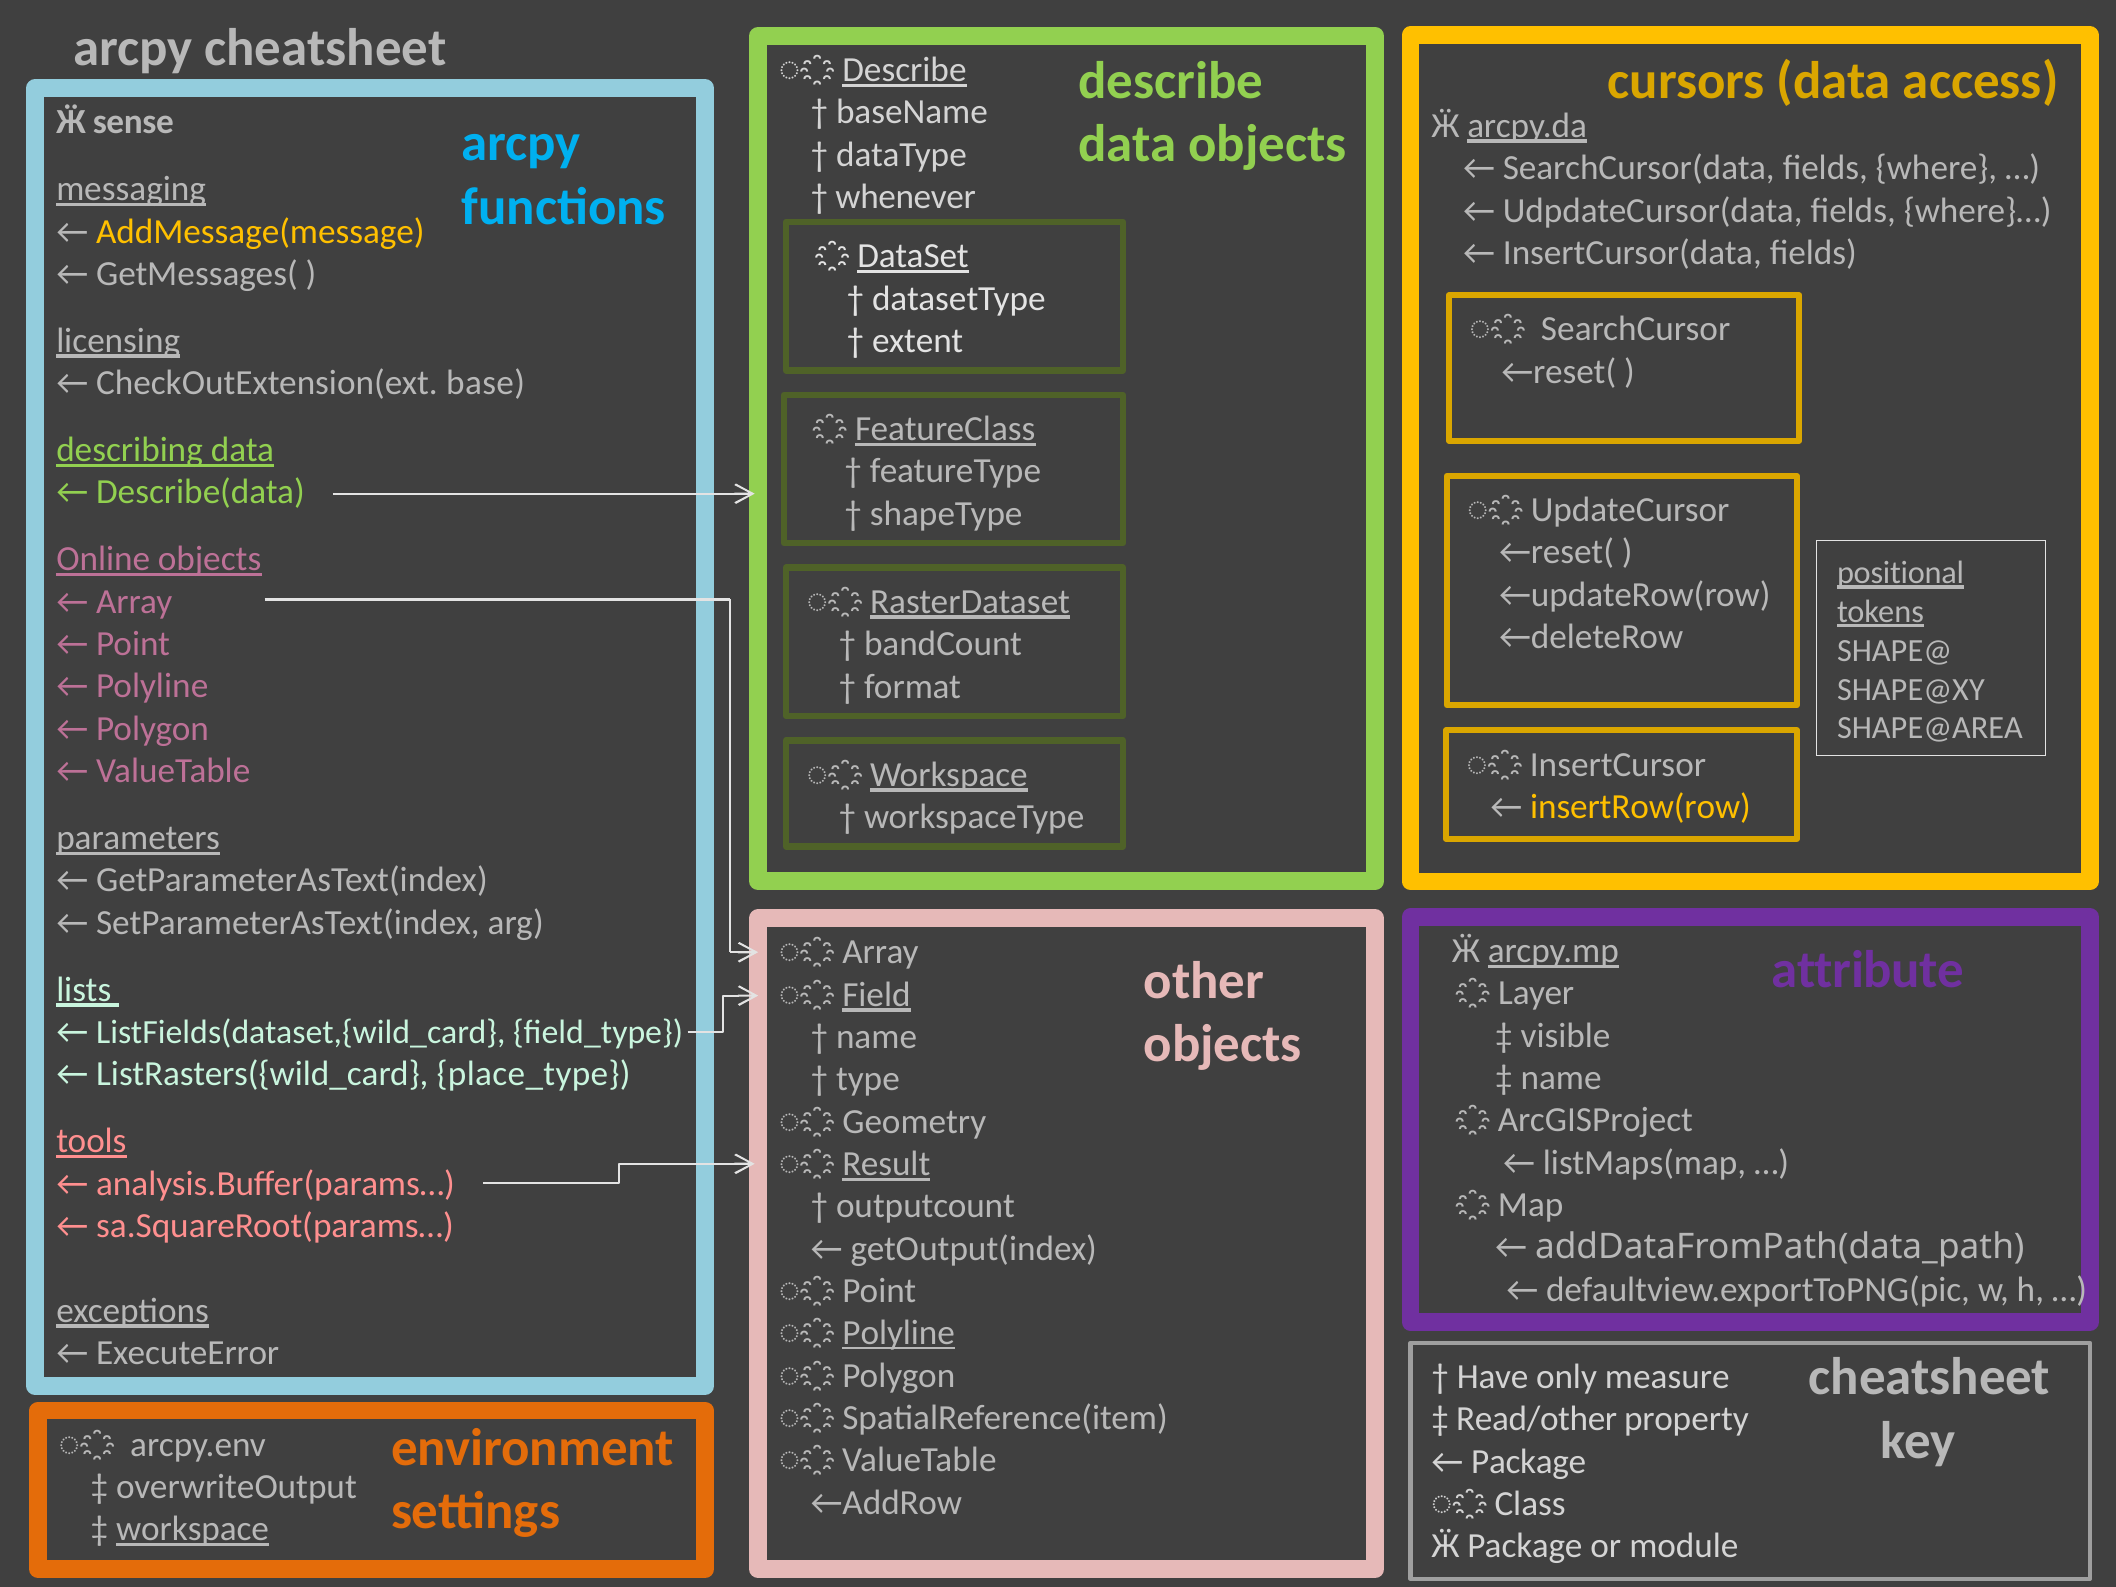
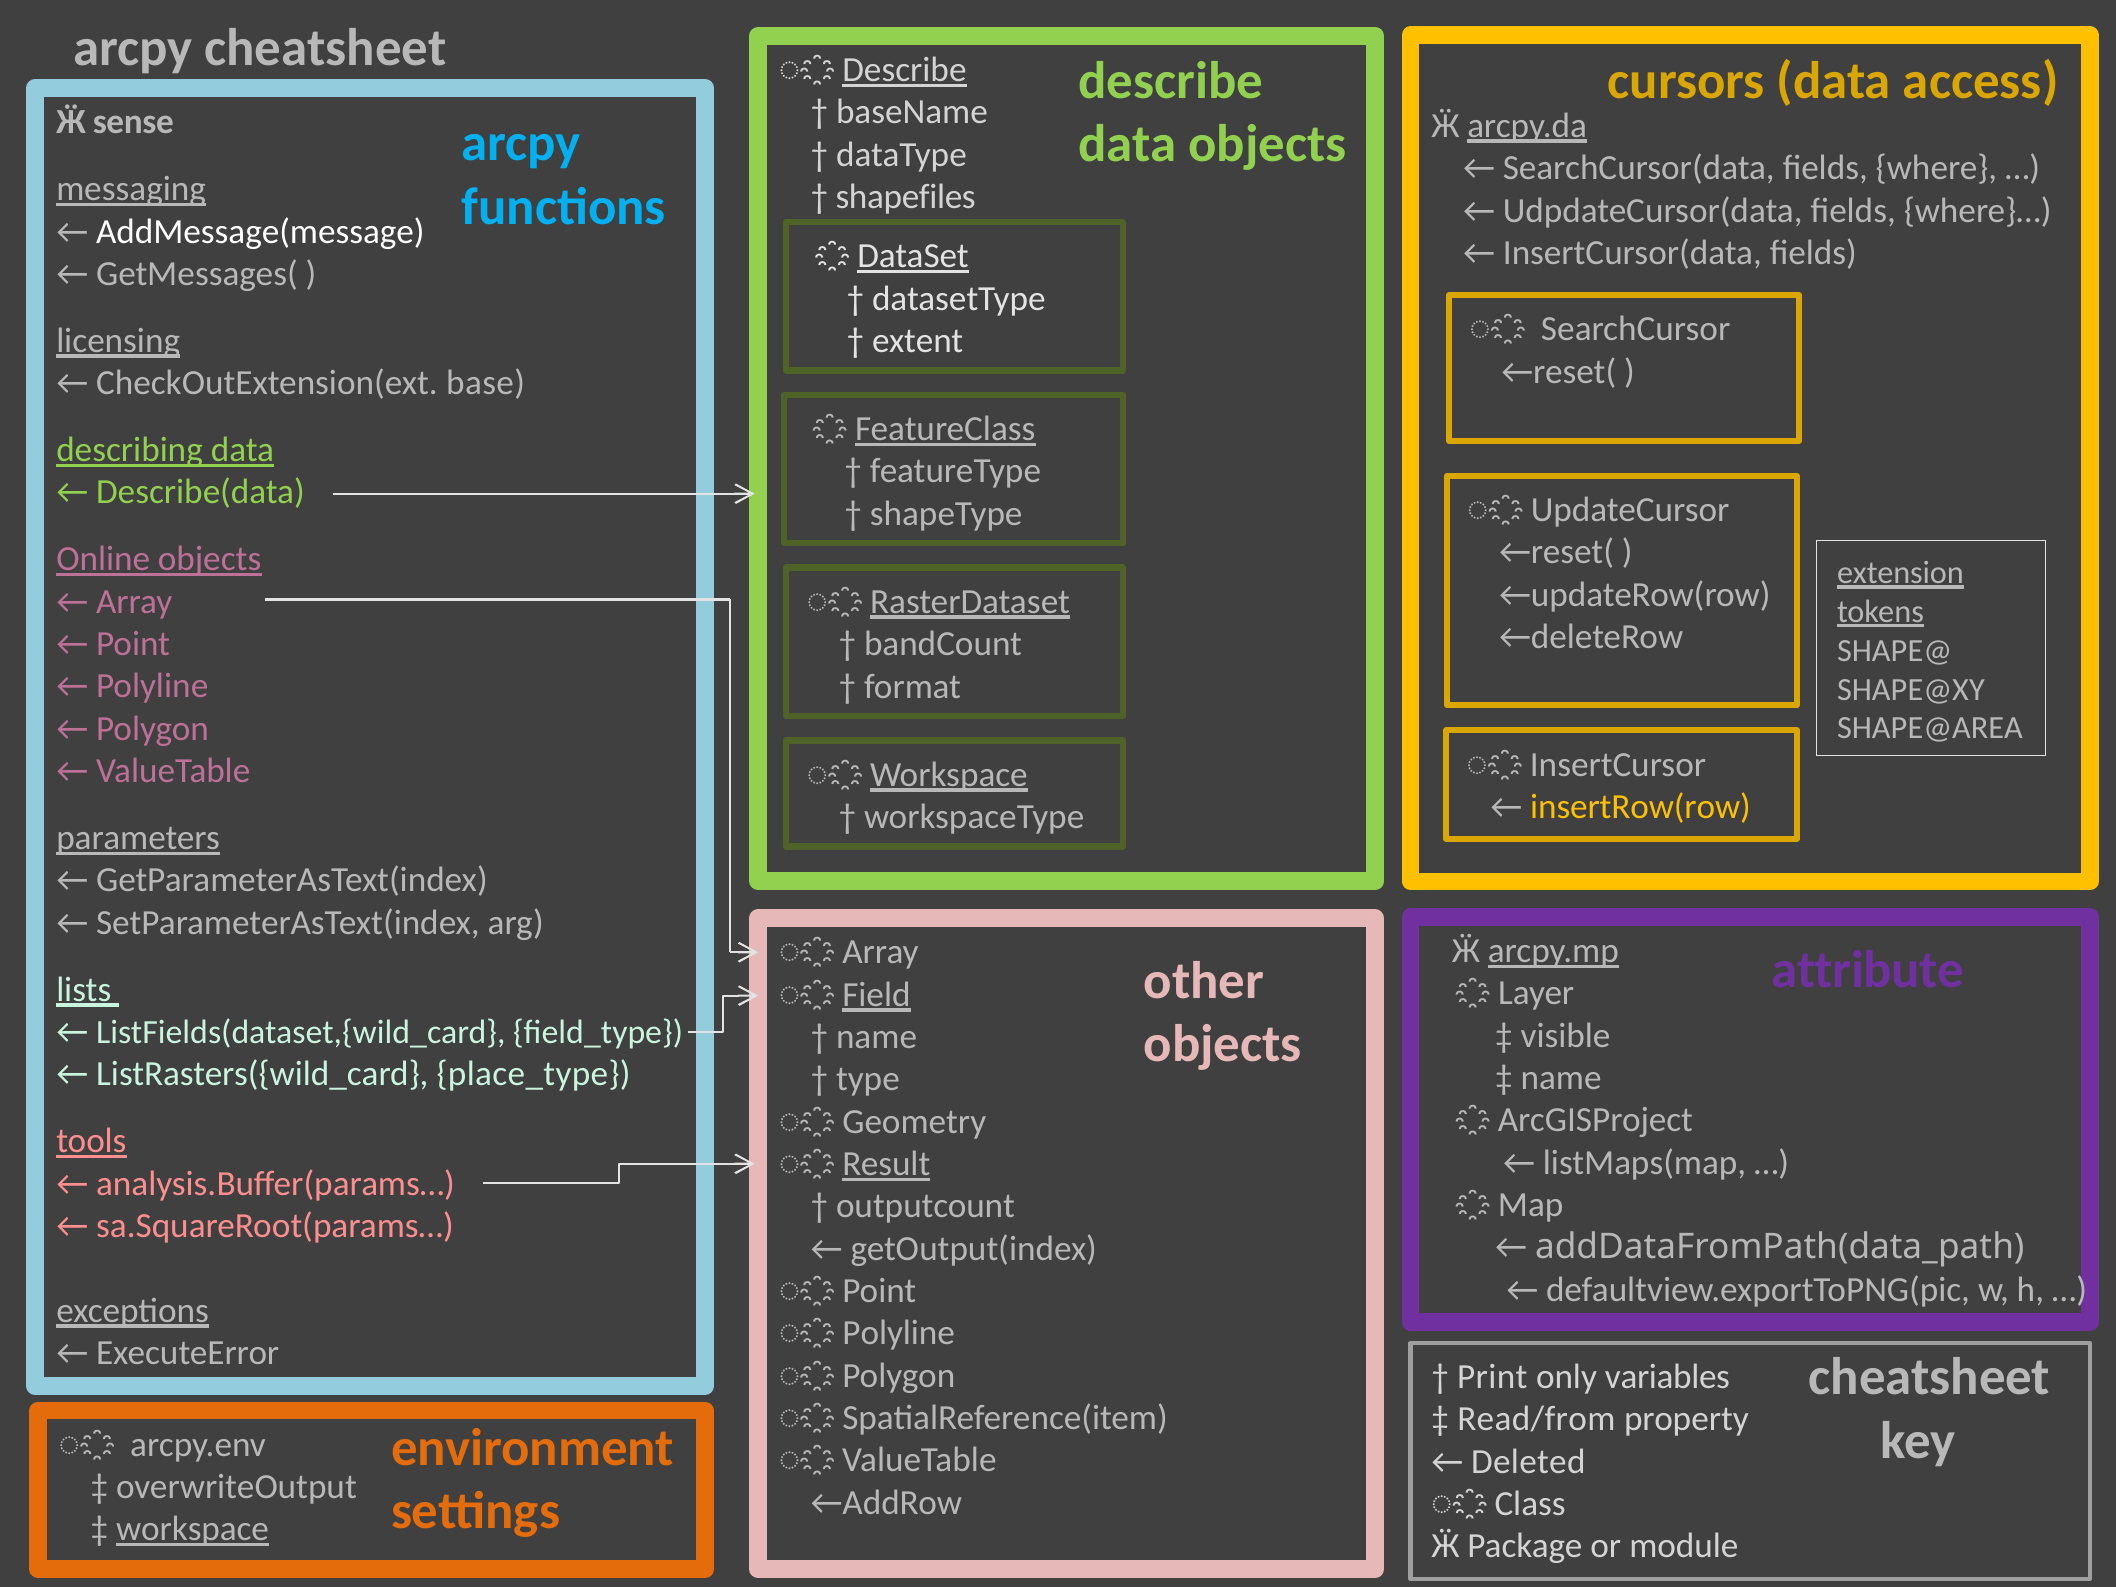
whenever: whenever -> shapefiles
AddMessage(message colour: yellow -> white
positional: positional -> extension
Polyline at (899, 1333) underline: present -> none
Have: Have -> Print
measure: measure -> variables
Read/other: Read/other -> Read/from
Package at (1529, 1462): Package -> Deleted
